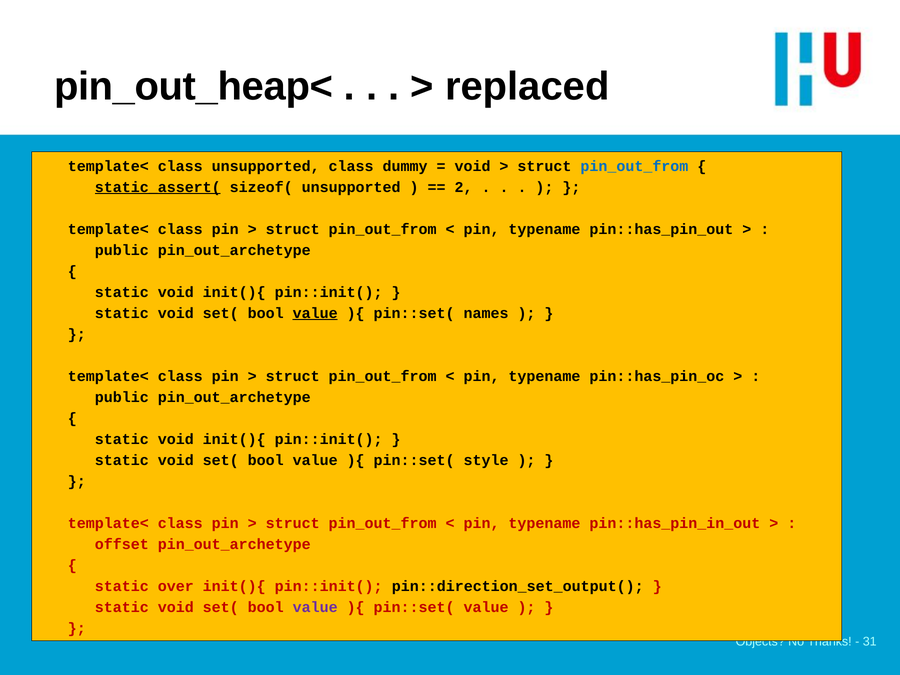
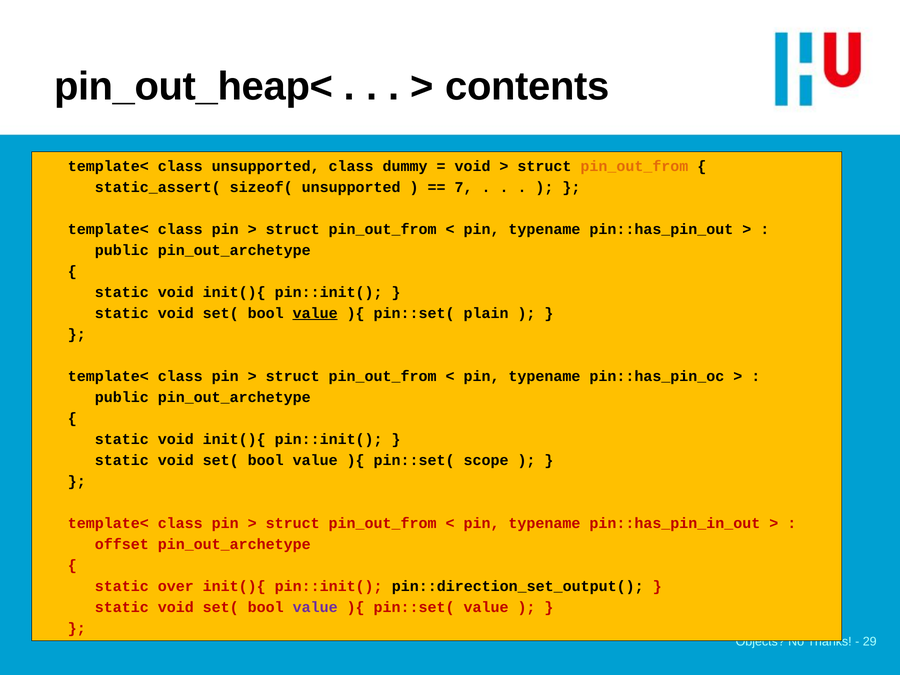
replaced: replaced -> contents
pin_out_from at (634, 166) colour: blue -> orange
static_assert( at (158, 187) underline: present -> none
2: 2 -> 7
names: names -> plain
style: style -> scope
31: 31 -> 29
